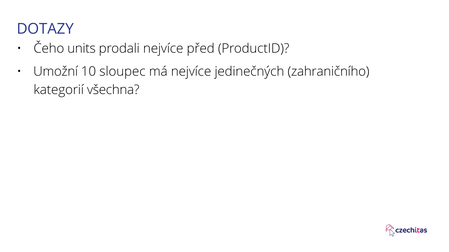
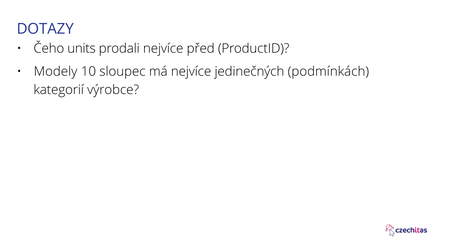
Umožní: Umožní -> Modely
zahraničního: zahraničního -> podmínkách
všechna: všechna -> výrobce
